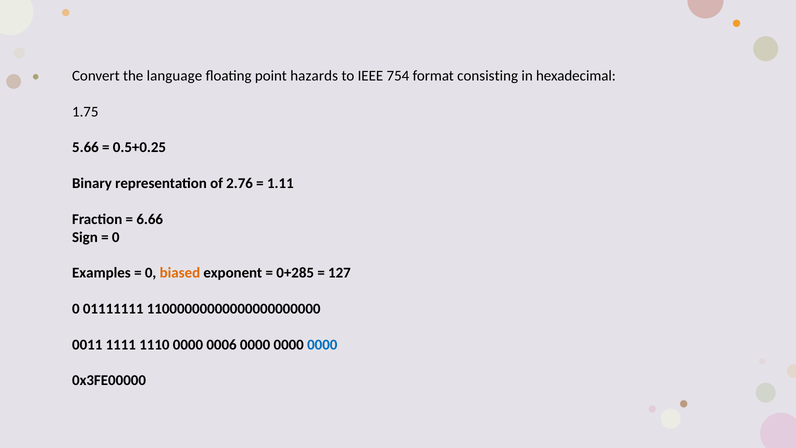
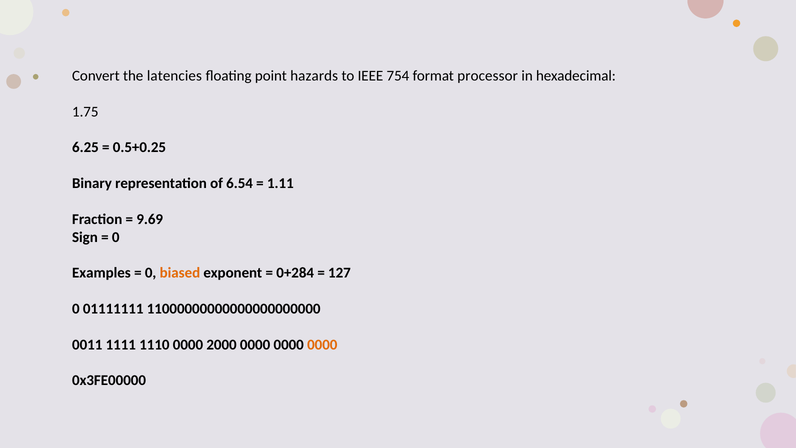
language: language -> latencies
consisting: consisting -> processor
5.66: 5.66 -> 6.25
2.76: 2.76 -> 6.54
6.66: 6.66 -> 9.69
0+285: 0+285 -> 0+284
0006: 0006 -> 2000
0000 at (322, 344) colour: blue -> orange
